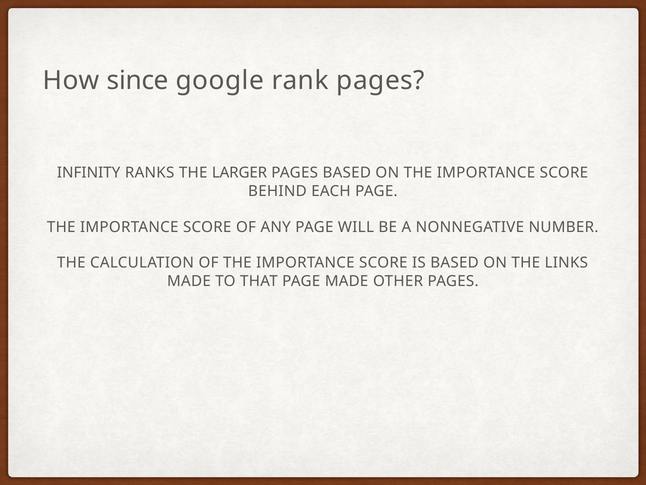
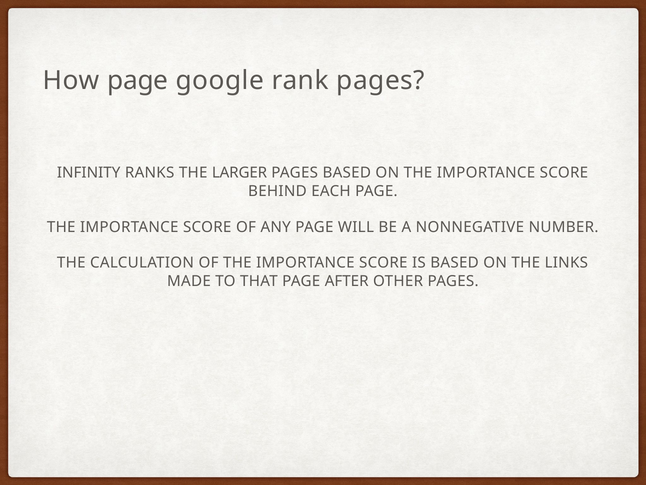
How since: since -> page
PAGE MADE: MADE -> AFTER
